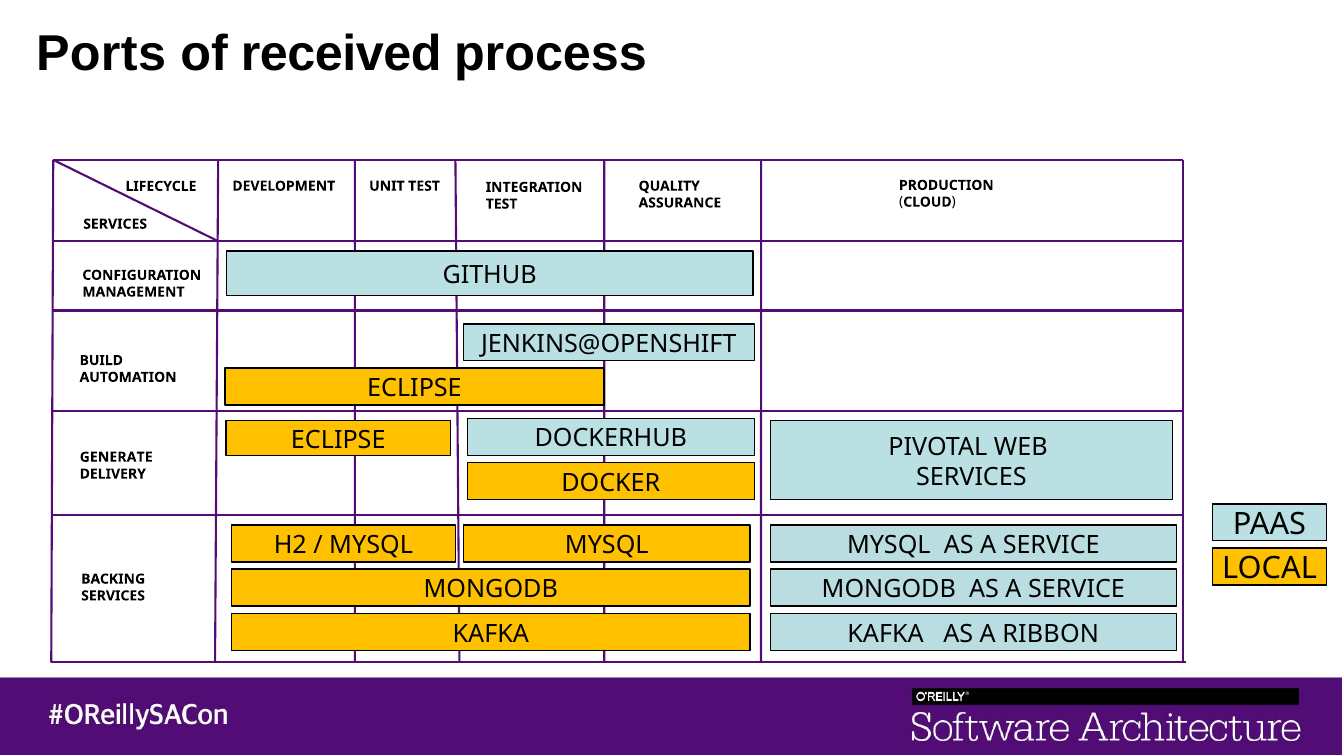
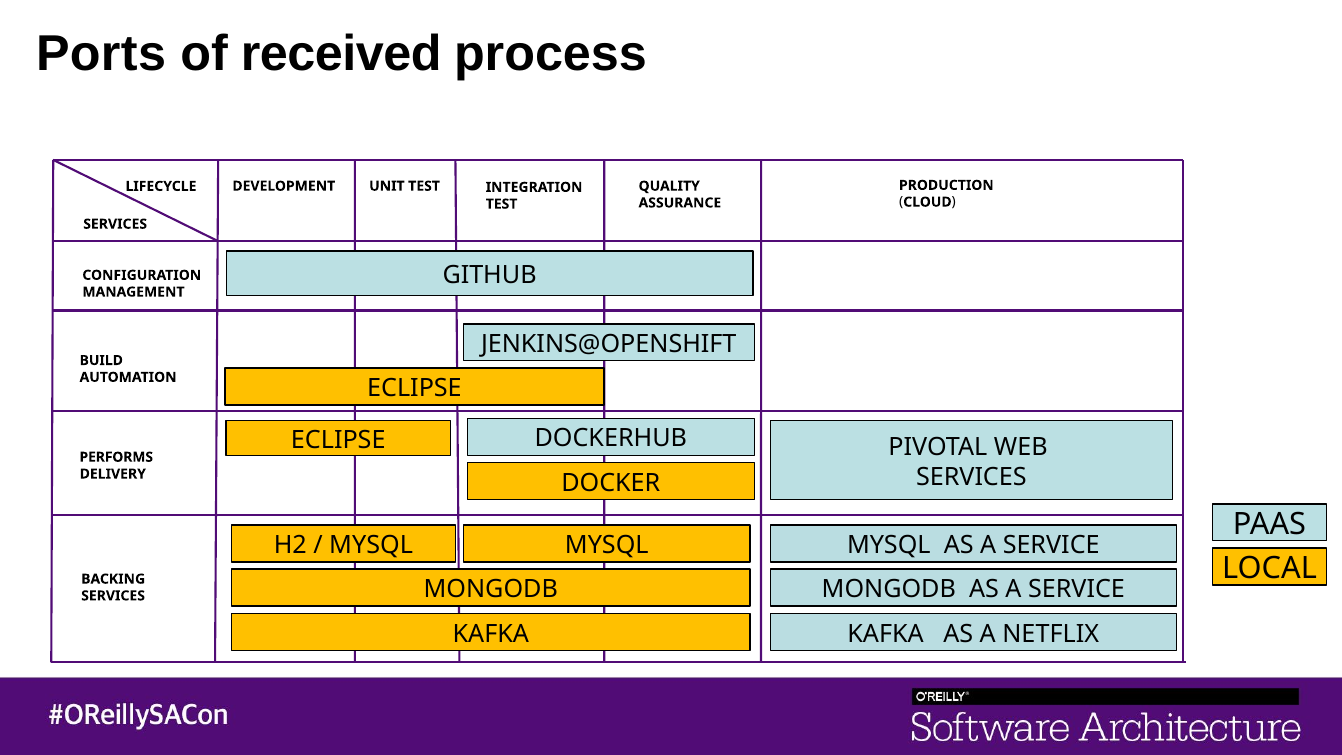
GENERATE: GENERATE -> PERFORMS
RIBBON: RIBBON -> NETFLIX
